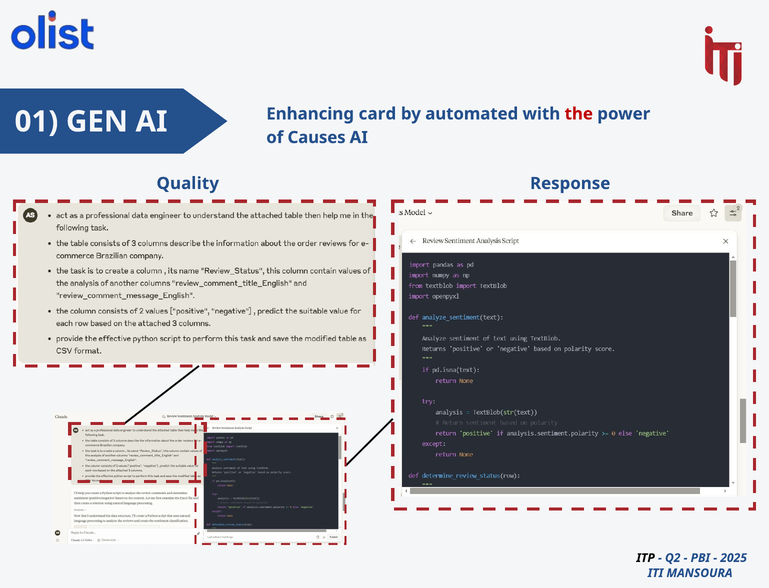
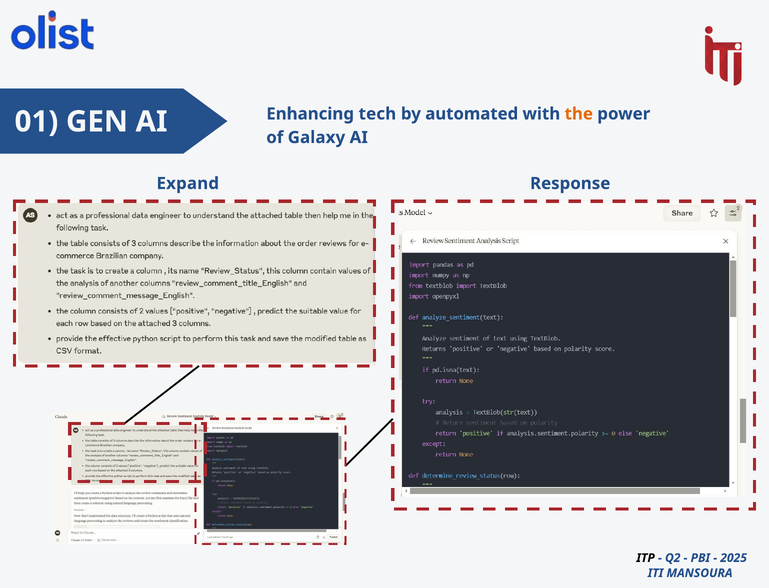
card: card -> tech
the colour: red -> orange
Causes: Causes -> Galaxy
Quality: Quality -> Expand
